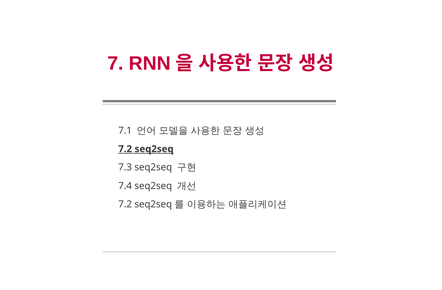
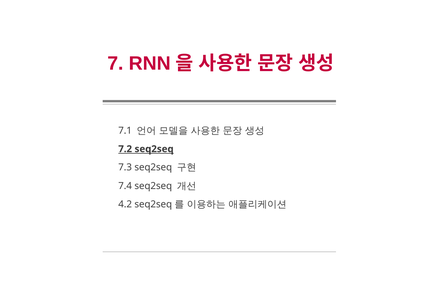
7.2 at (125, 205): 7.2 -> 4.2
